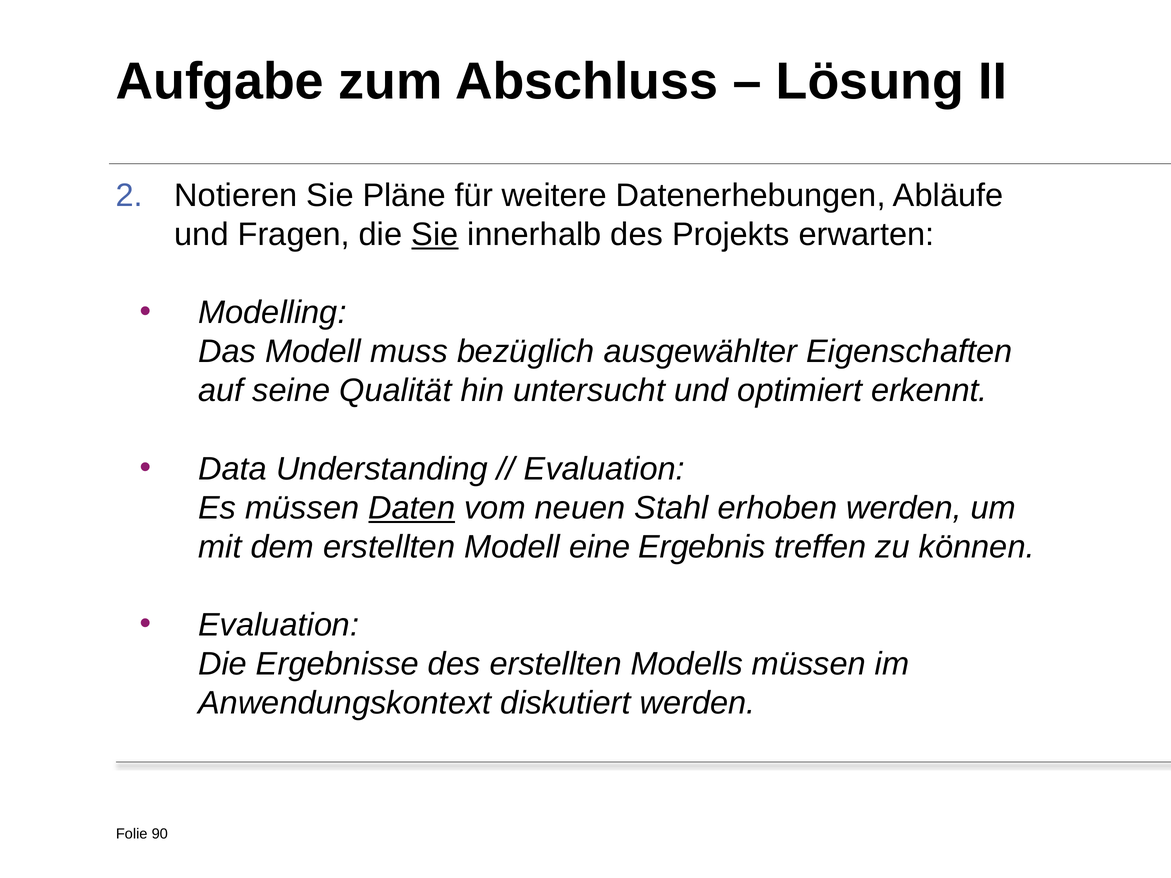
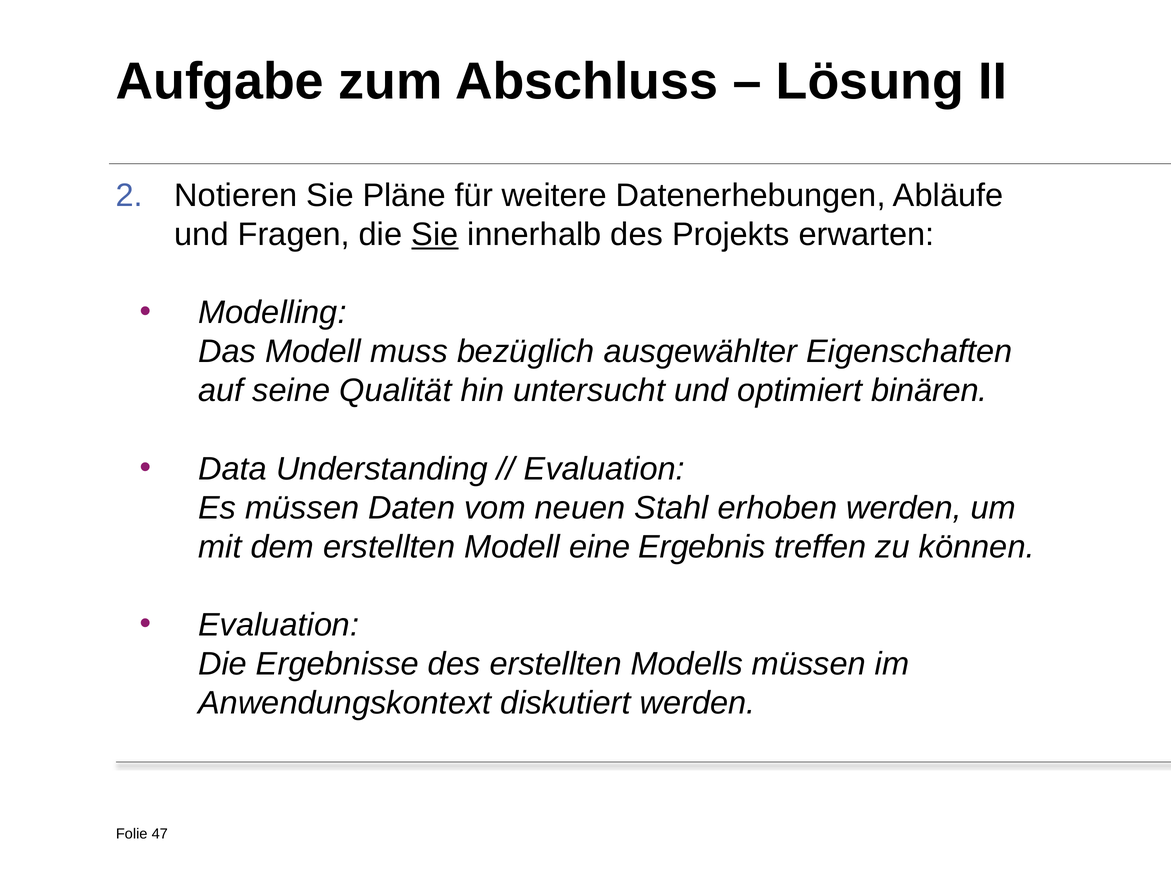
erkennt: erkennt -> binären
Daten underline: present -> none
90: 90 -> 47
